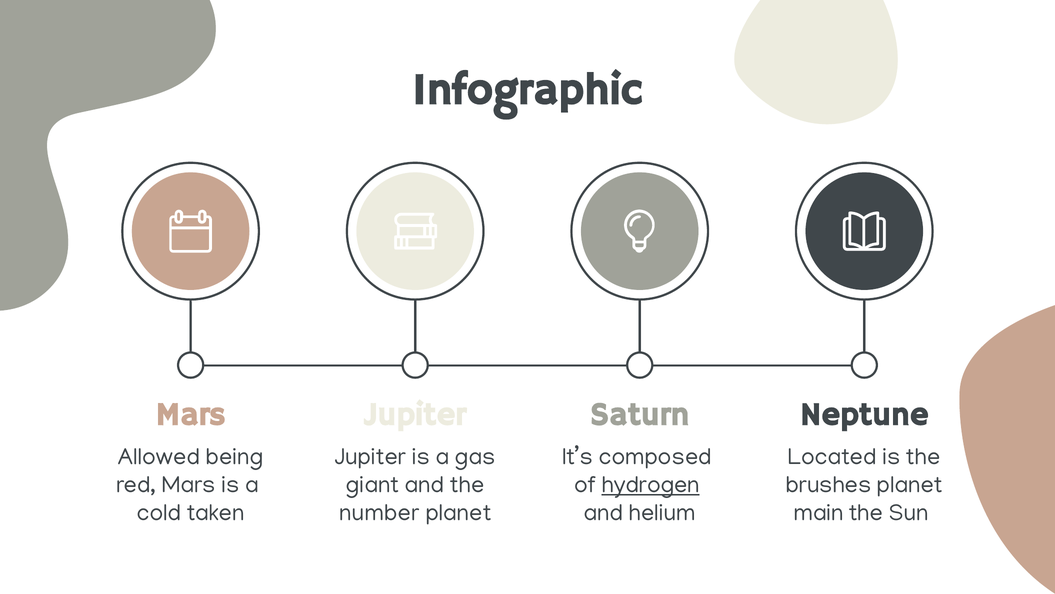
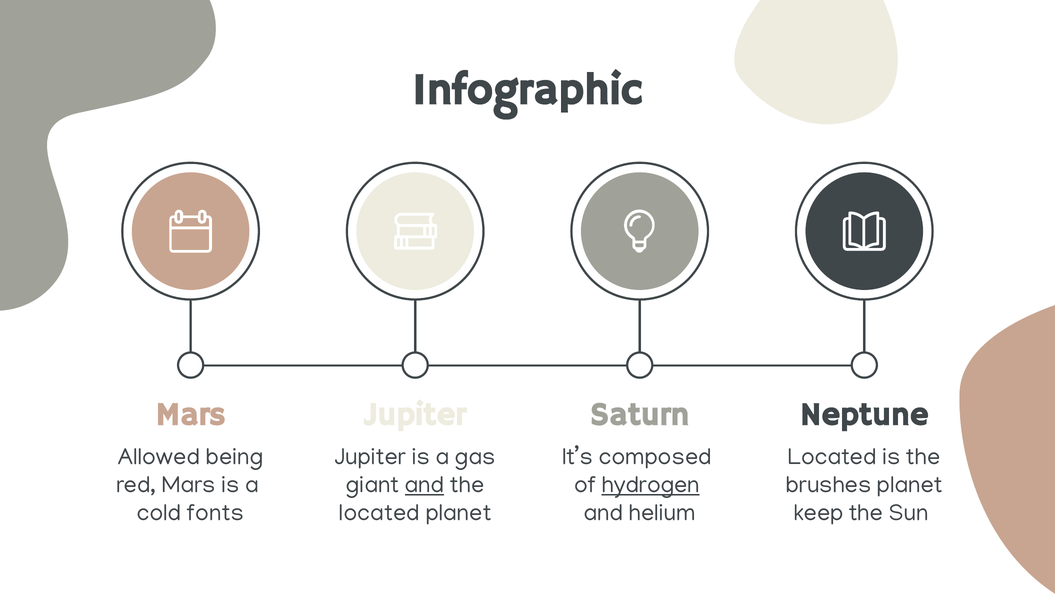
and at (425, 484) underline: none -> present
taken: taken -> fonts
number at (379, 512): number -> located
main: main -> keep
